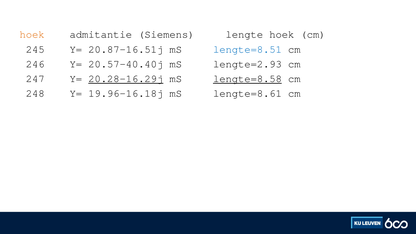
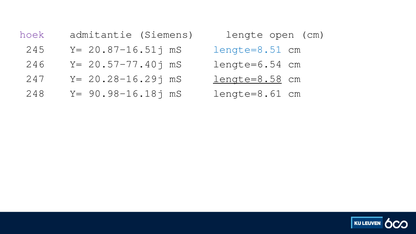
hoek at (32, 35) colour: orange -> purple
lengte hoek: hoek -> open
20.57-40.40j: 20.57-40.40j -> 20.57-77.40j
lengte=2.93: lengte=2.93 -> lengte=6.54
20.28-16.29j underline: present -> none
19.96-16.18j: 19.96-16.18j -> 90.98-16.18j
